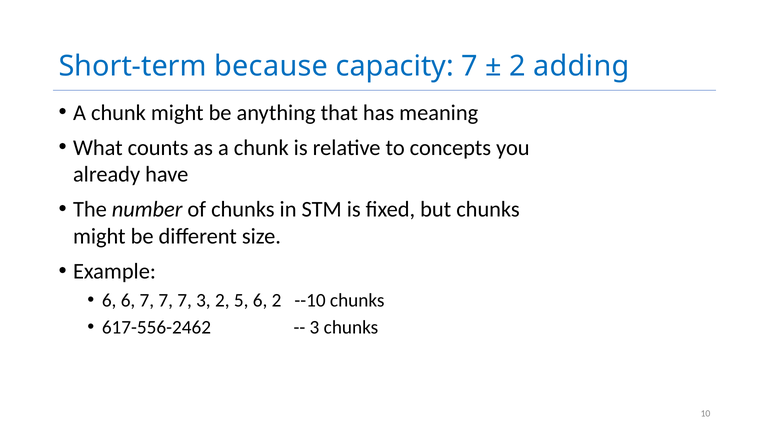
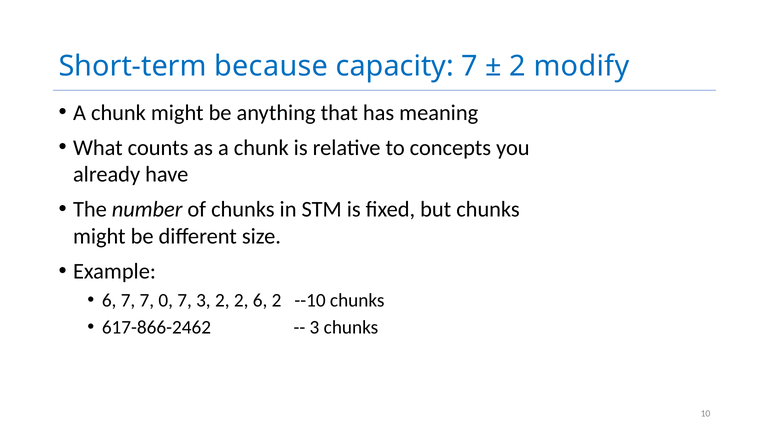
adding: adding -> modify
6 6: 6 -> 7
7 at (166, 300): 7 -> 0
2 5: 5 -> 2
617-556-2462: 617-556-2462 -> 617-866-2462
